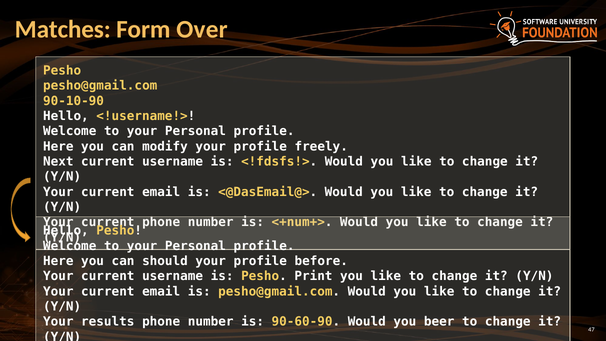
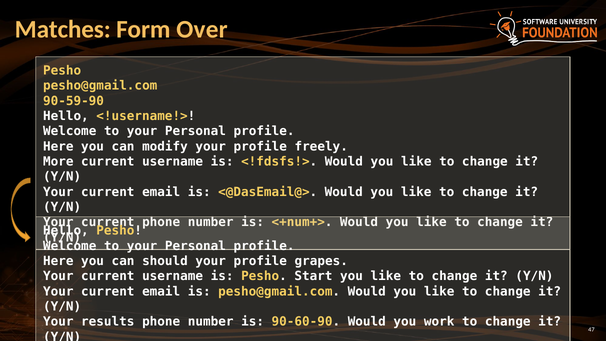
90-10-90: 90-10-90 -> 90-59-90
Next: Next -> More
before: before -> grapes
Print: Print -> Start
beer: beer -> work
